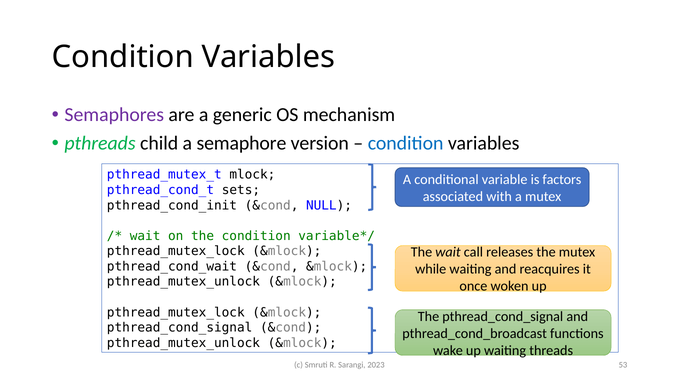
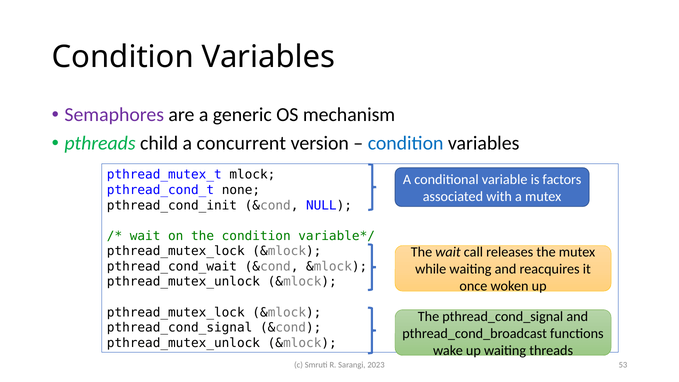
semaphore: semaphore -> concurrent
sets: sets -> none
